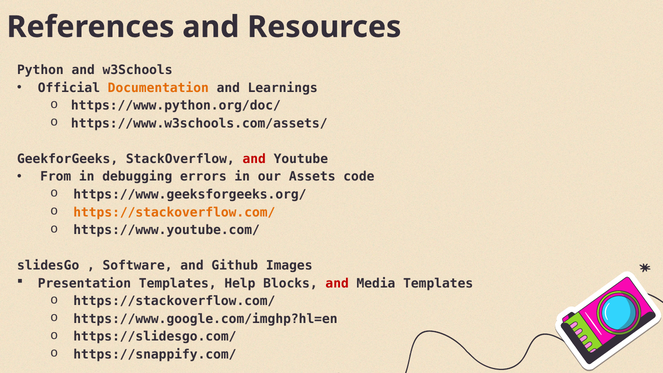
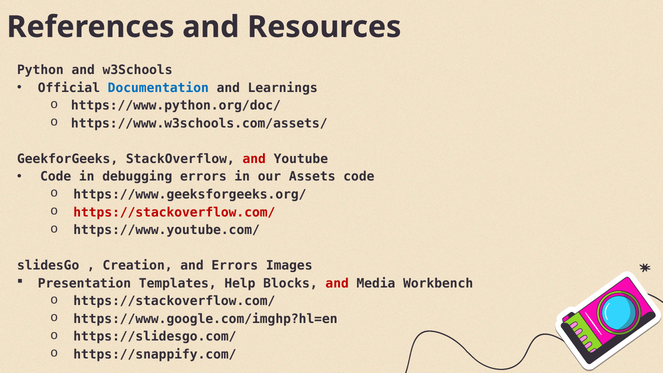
Documentation colour: orange -> blue
From at (56, 177): From -> Code
https://stackoverflow.com/ at (174, 212) colour: orange -> red
Software: Software -> Creation
and Github: Github -> Errors
Media Templates: Templates -> Workbench
